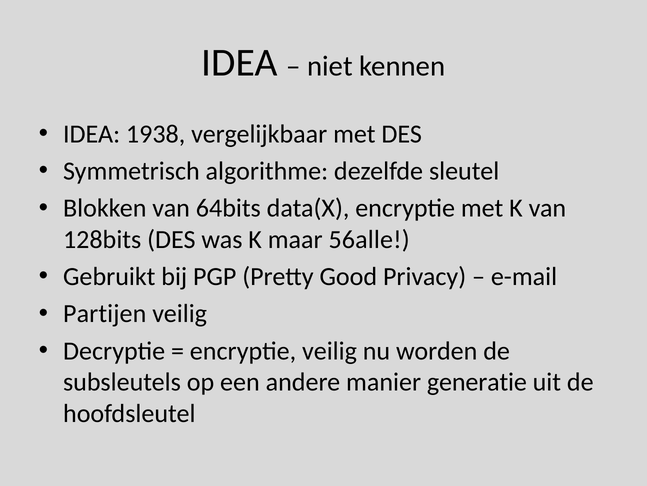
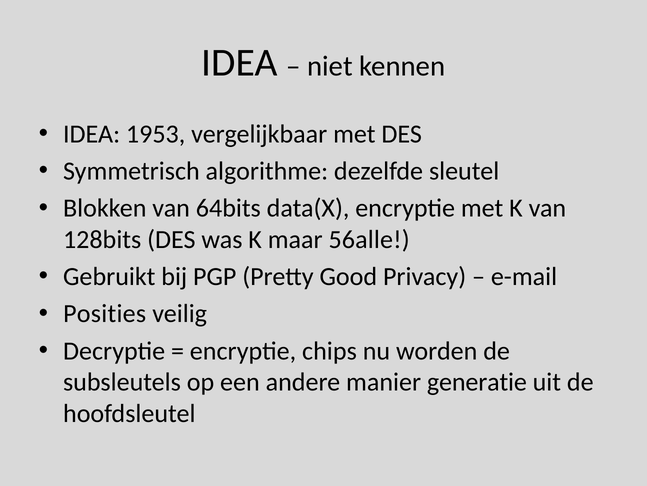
1938: 1938 -> 1953
Partijen: Partijen -> Posities
encryptie veilig: veilig -> chips
